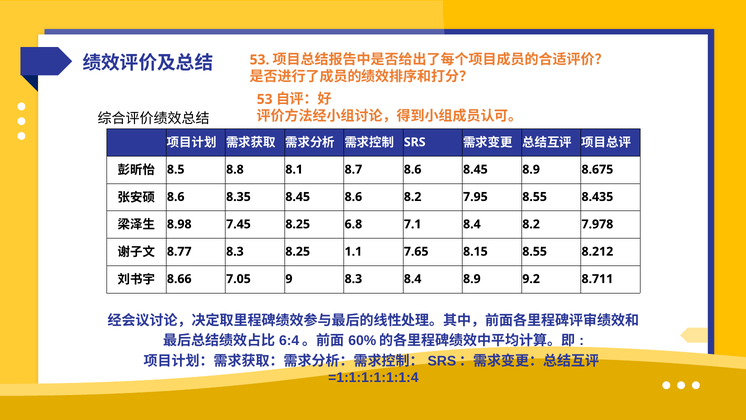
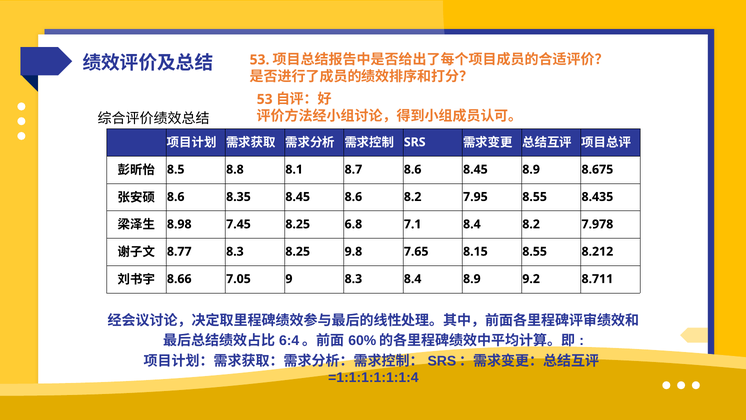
1.1: 1.1 -> 9.8
